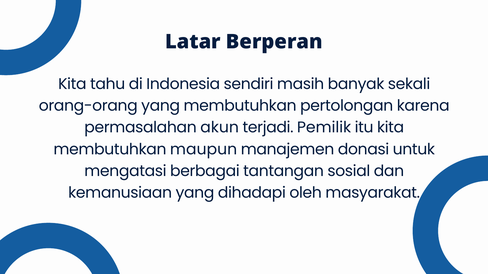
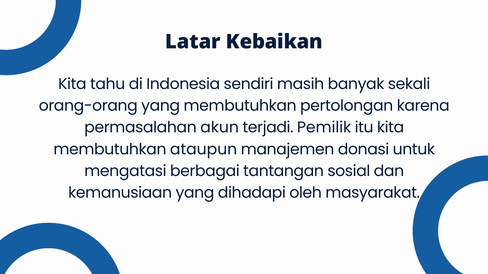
Berperan: Berperan -> Kebaikan
maupun: maupun -> ataupun
